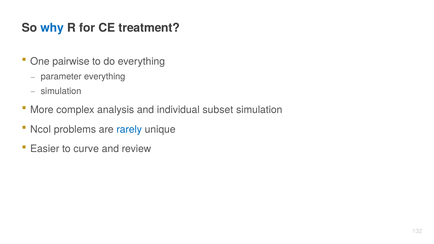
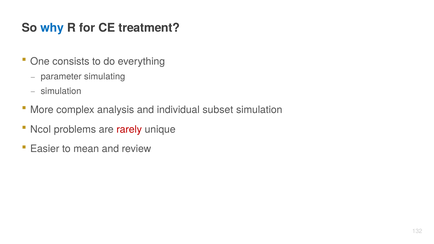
pairwise: pairwise -> consists
parameter everything: everything -> simulating
rarely colour: blue -> red
curve: curve -> mean
